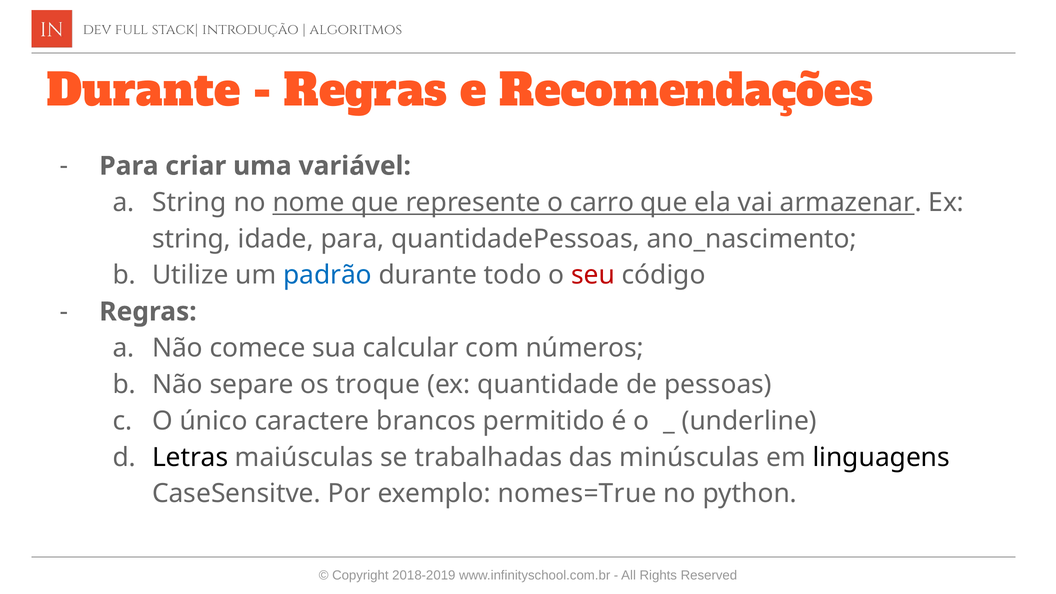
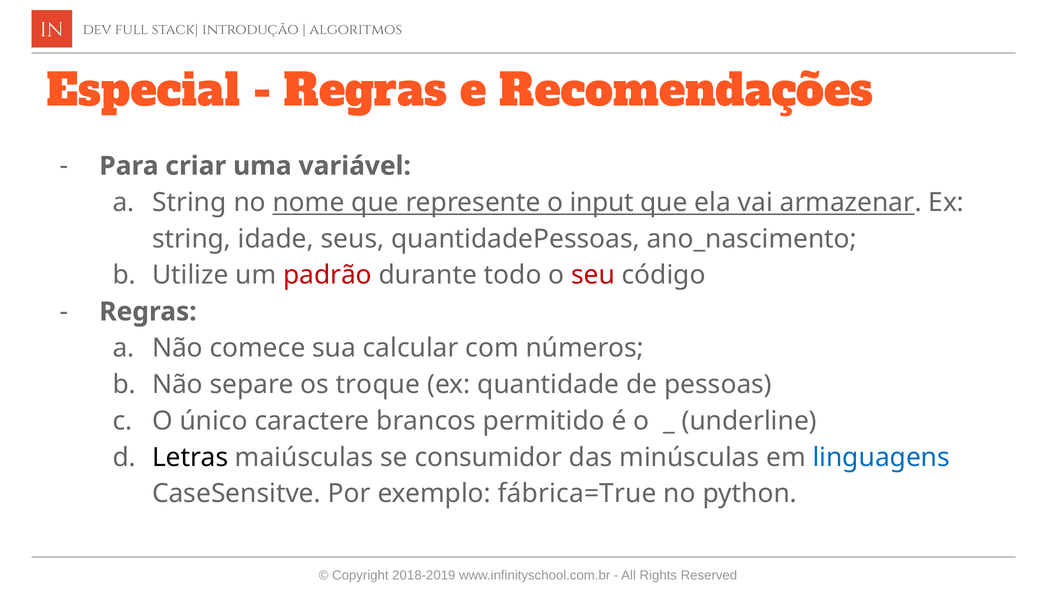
Durante at (143, 91): Durante -> Especial
carro: carro -> input
idade para: para -> seus
padrão colour: blue -> red
trabalhadas: trabalhadas -> consumidor
linguagens colour: black -> blue
nomes=True: nomes=True -> fábrica=True
